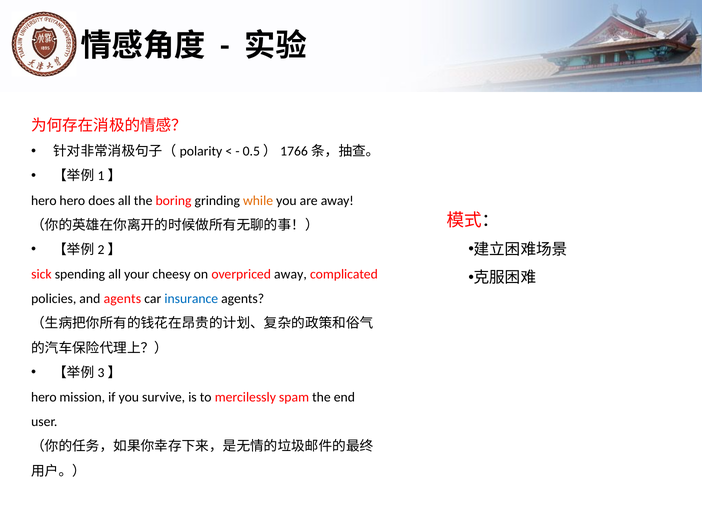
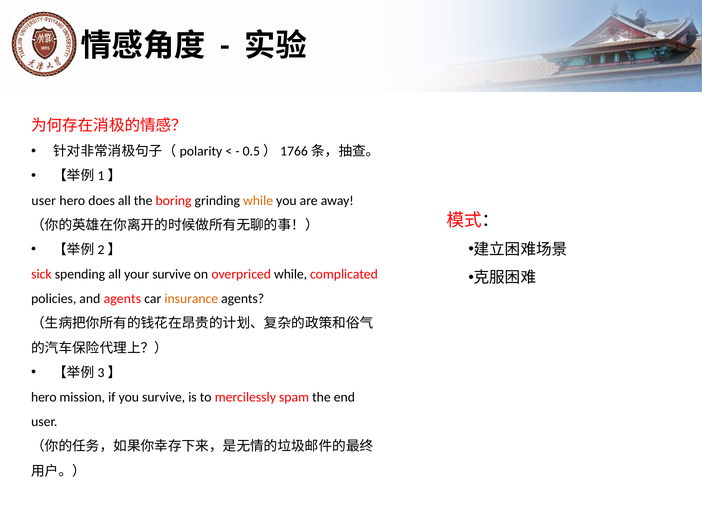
hero at (44, 200): hero -> user
your cheesy: cheesy -> survive
overpriced away: away -> while
insurance colour: blue -> orange
